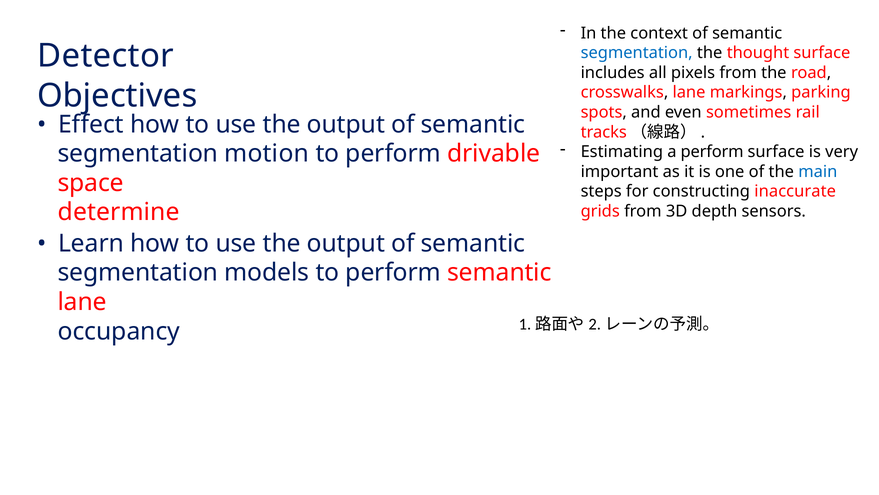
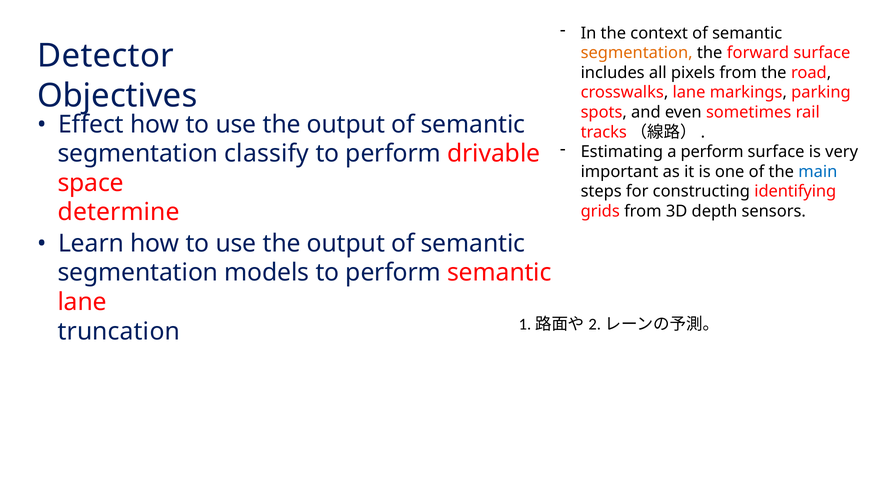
segmentation at (637, 53) colour: blue -> orange
thought: thought -> forward
motion: motion -> classify
inaccurate: inaccurate -> identifying
occupancy: occupancy -> truncation
